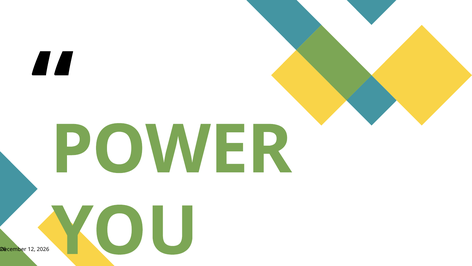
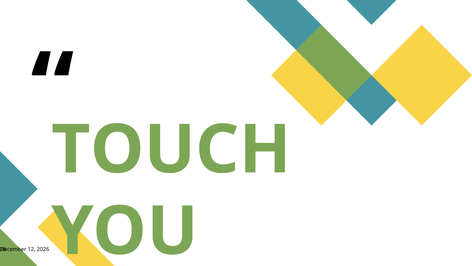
POWER: POWER -> TOUCH
